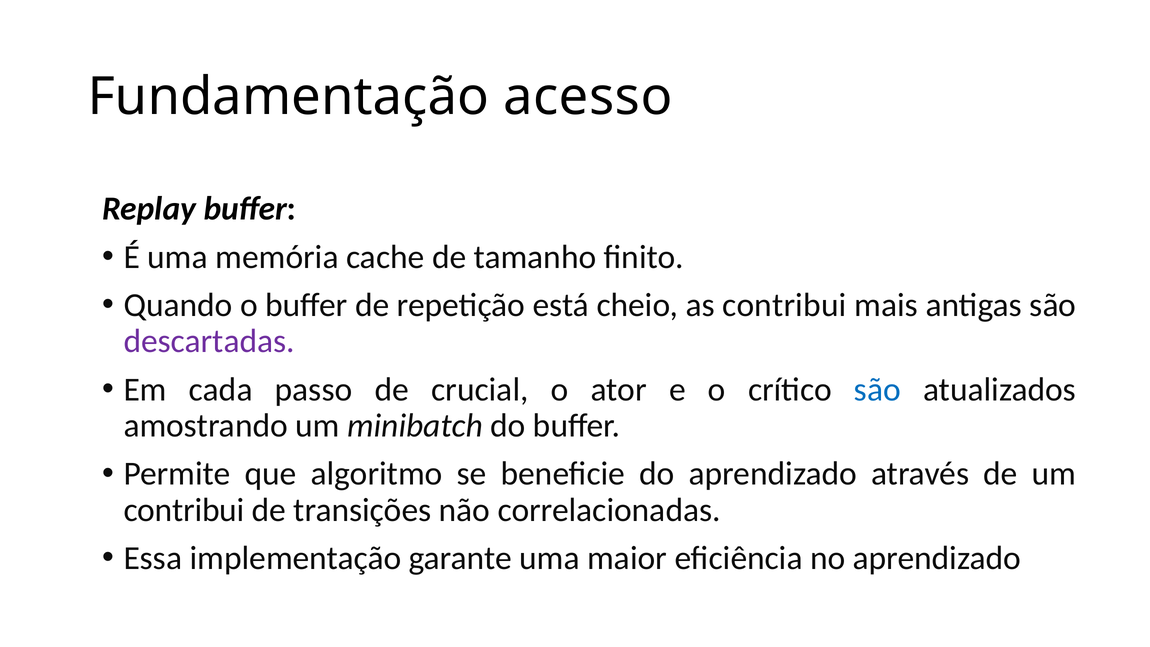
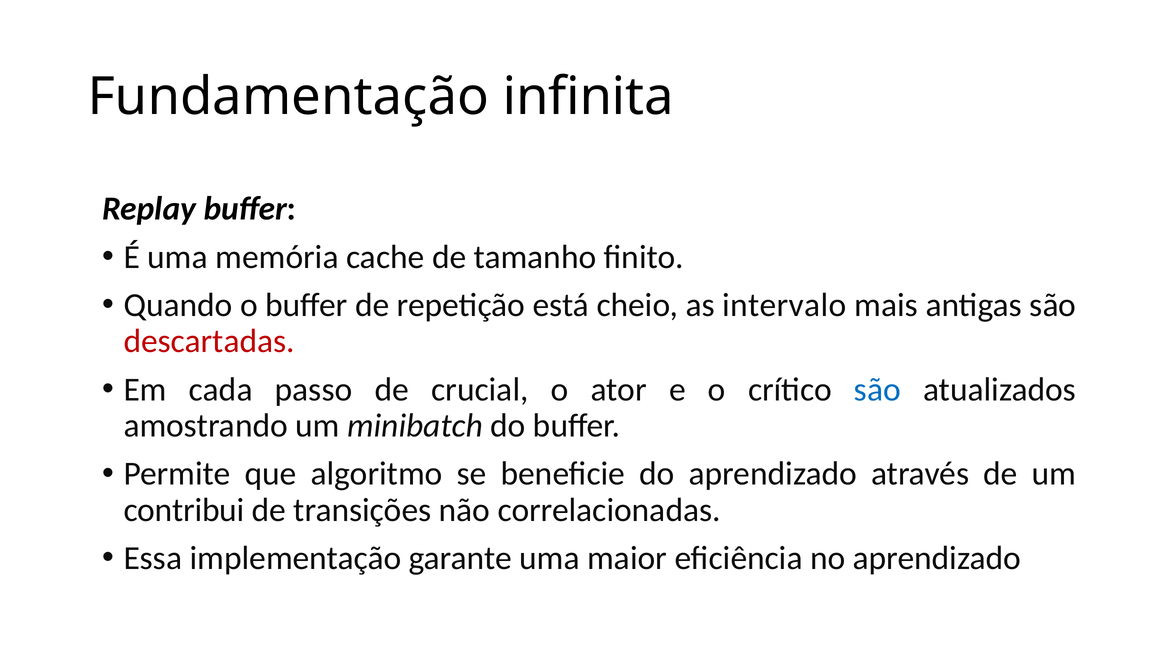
acesso: acesso -> infinita
as contribui: contribui -> intervalo
descartadas colour: purple -> red
